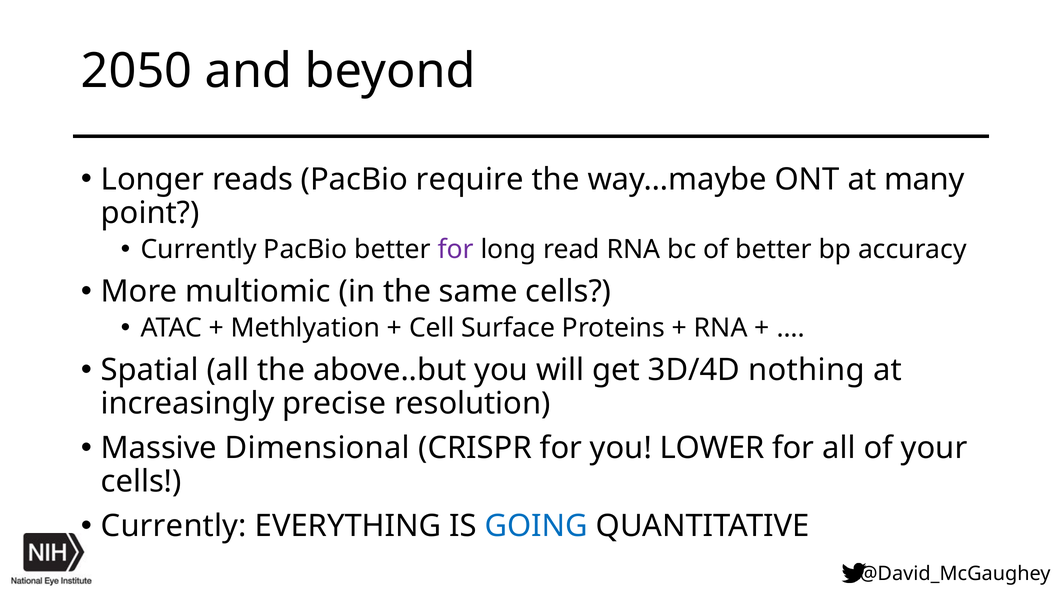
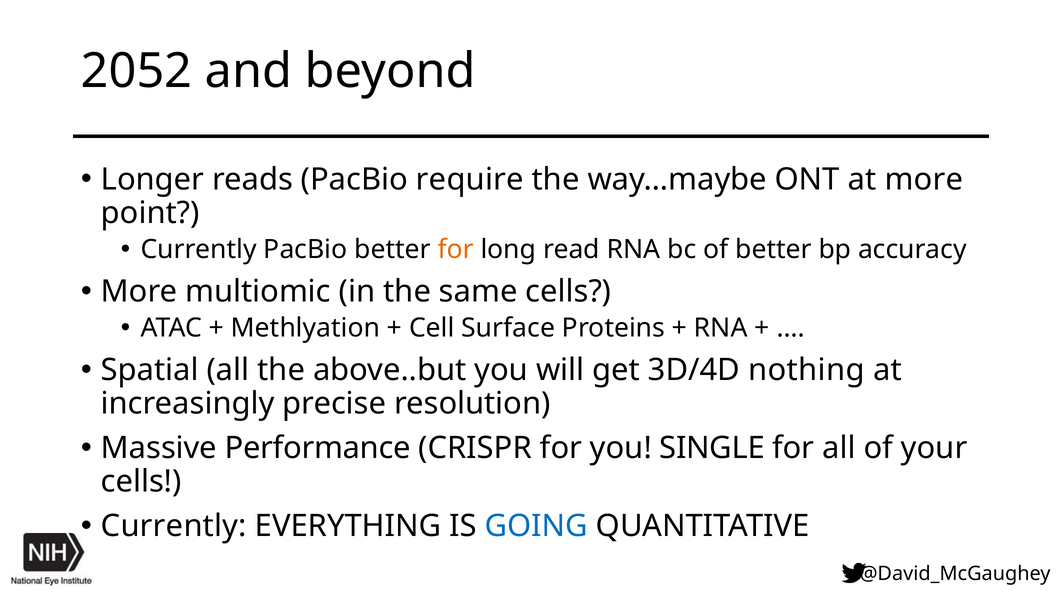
2050: 2050 -> 2052
at many: many -> more
for at (456, 250) colour: purple -> orange
Dimensional: Dimensional -> Performance
LOWER: LOWER -> SINGLE
